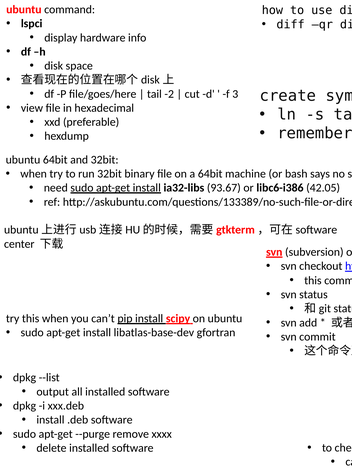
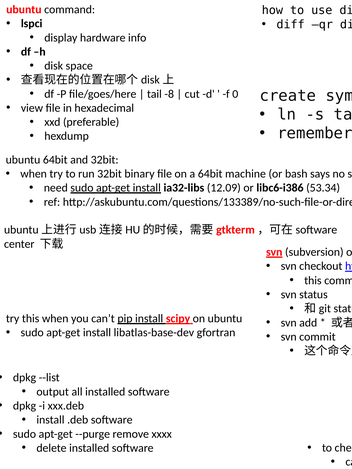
-2: -2 -> -8
3: 3 -> 0
93.67: 93.67 -> 12.09
42.05: 42.05 -> 53.34
